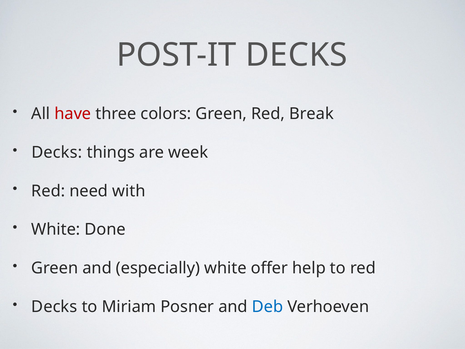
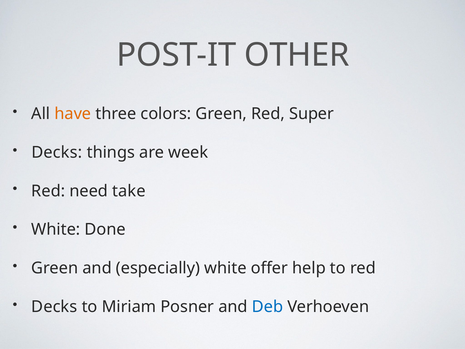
POST-IT DECKS: DECKS -> OTHER
have colour: red -> orange
Break: Break -> Super
with: with -> take
